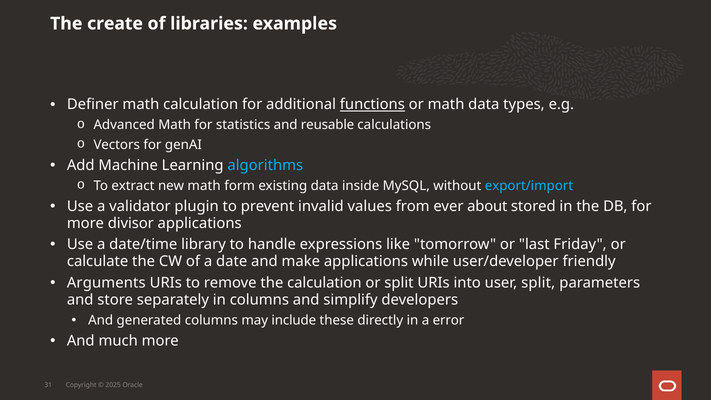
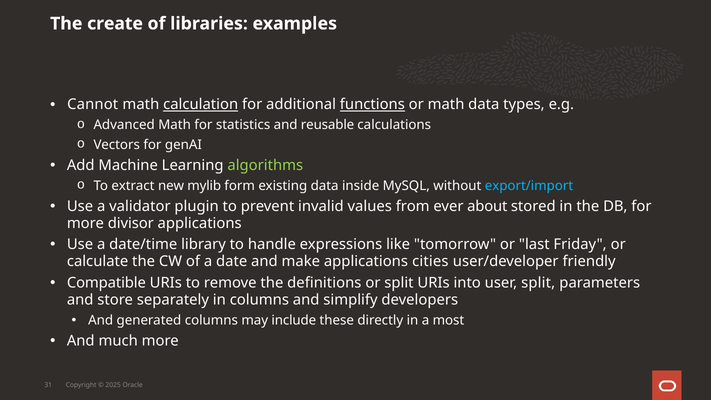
Definer: Definer -> Cannot
calculation at (201, 105) underline: none -> present
algorithms colour: light blue -> light green
new math: math -> mylib
while: while -> cities
Arguments: Arguments -> Compatible
the calculation: calculation -> definitions
error: error -> most
